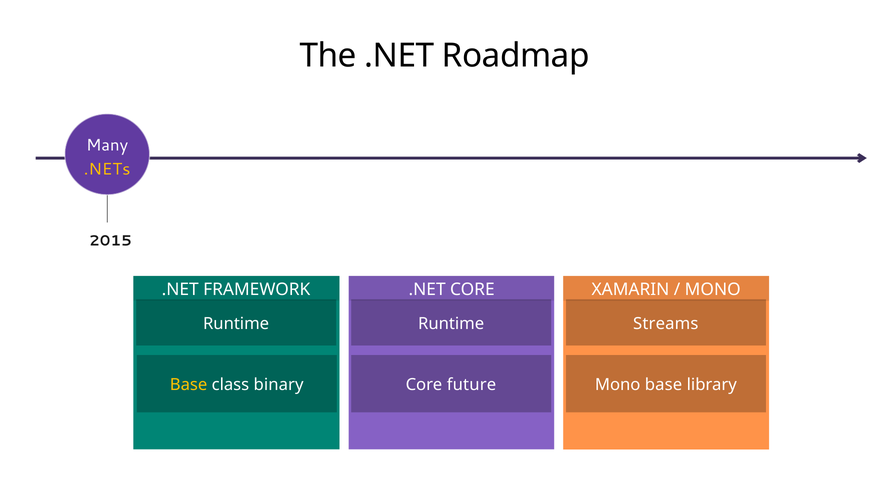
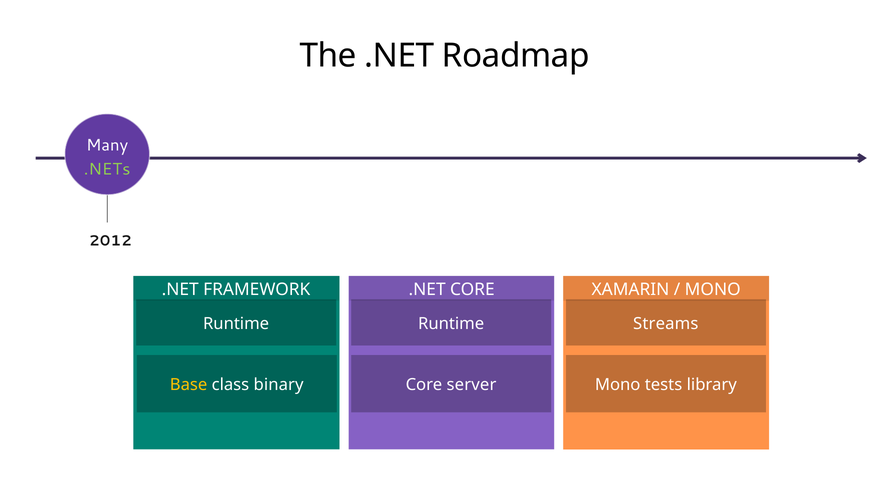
.NETs colour: yellow -> light green
2015: 2015 -> 2012
future: future -> server
base at (663, 385): base -> tests
